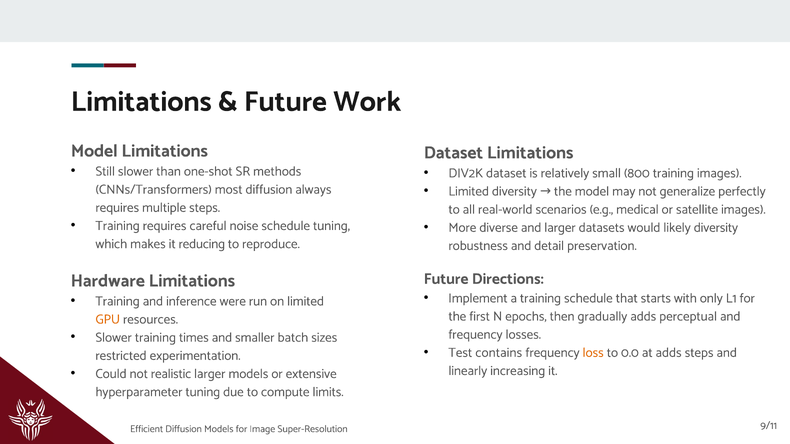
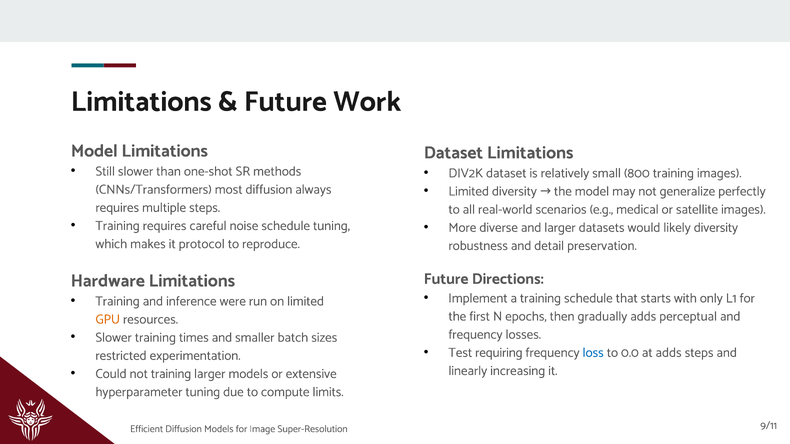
reducing: reducing -> protocol
contains: contains -> requiring
loss colour: orange -> blue
not realistic: realistic -> training
